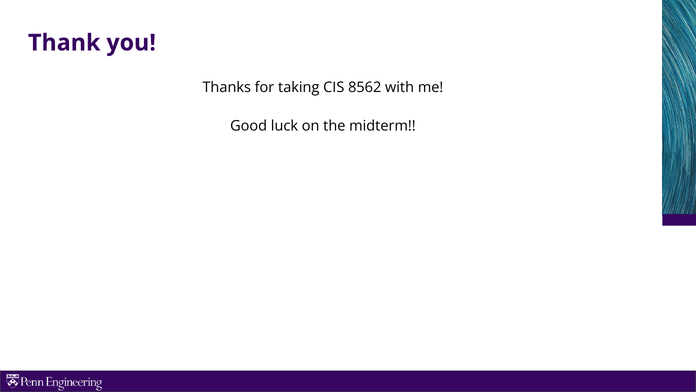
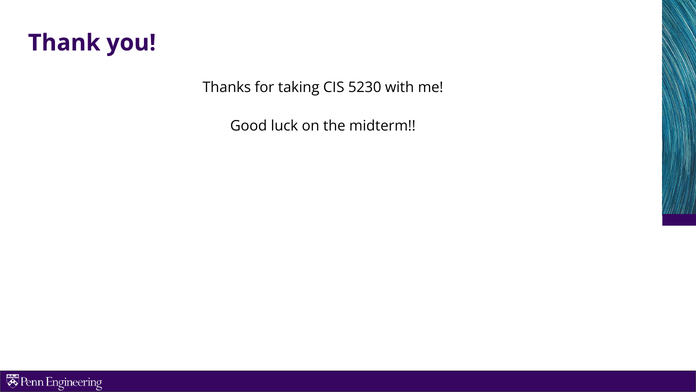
8562: 8562 -> 5230
